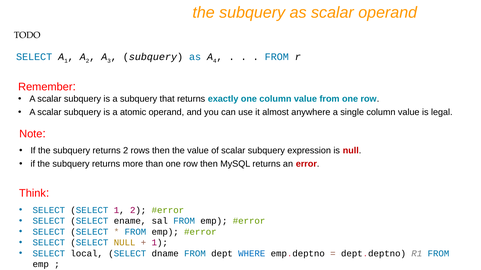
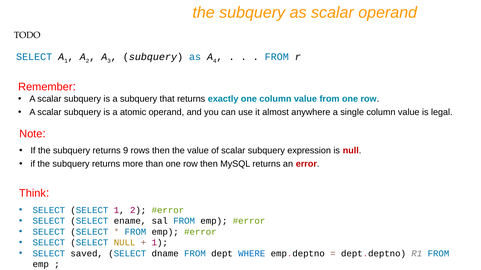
returns 2: 2 -> 9
local: local -> saved
